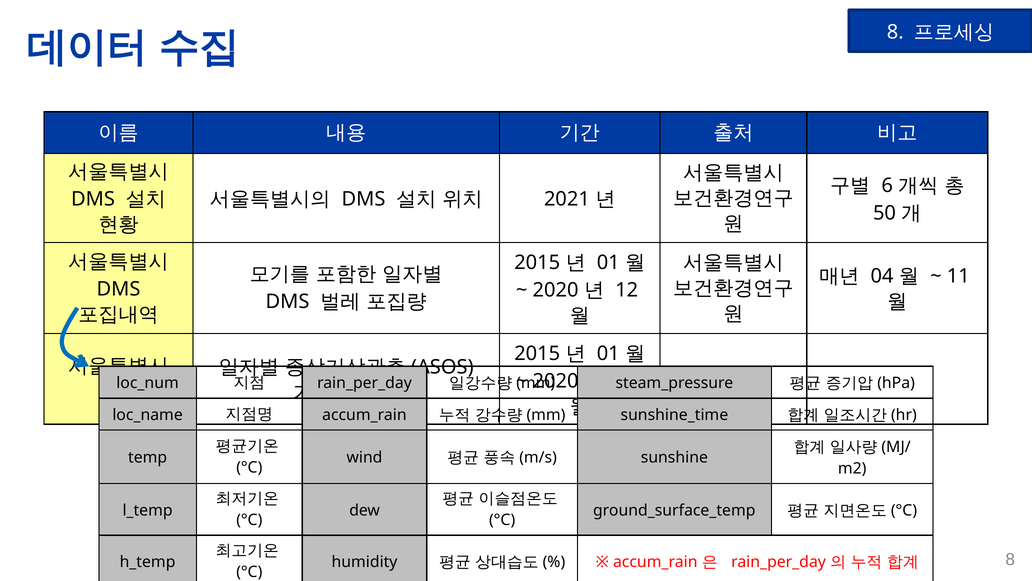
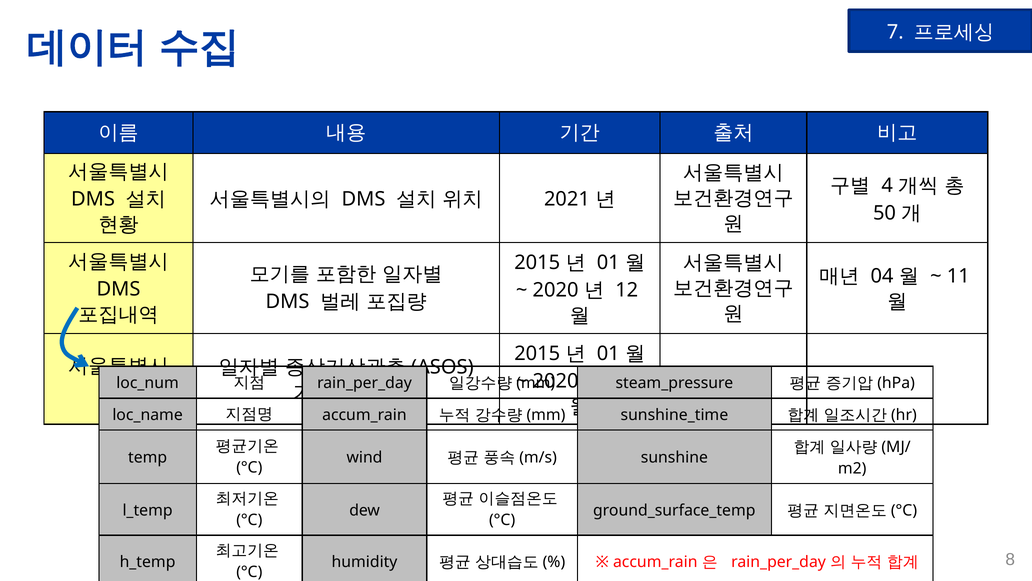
8 at (895, 32): 8 -> 7
6: 6 -> 4
